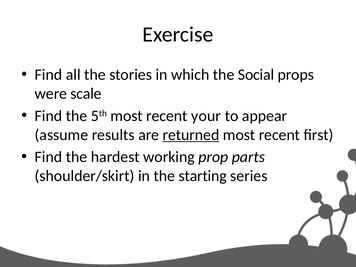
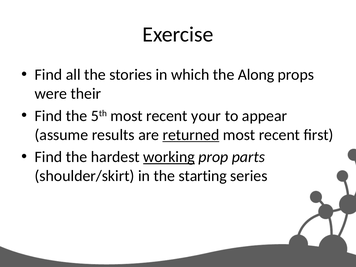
Social: Social -> Along
scale: scale -> their
working underline: none -> present
